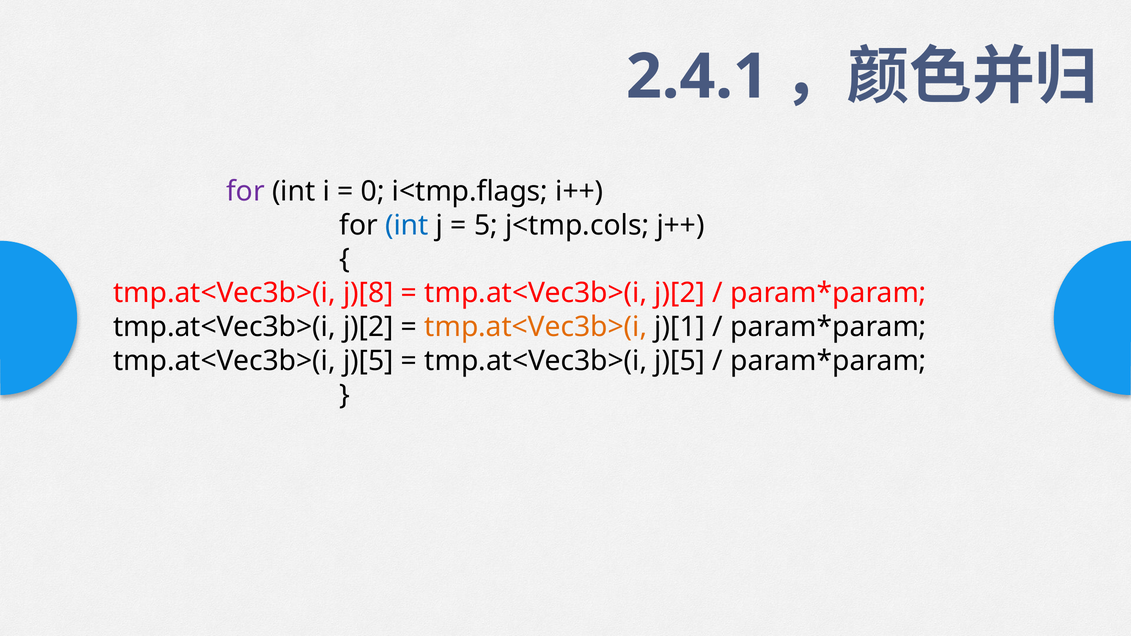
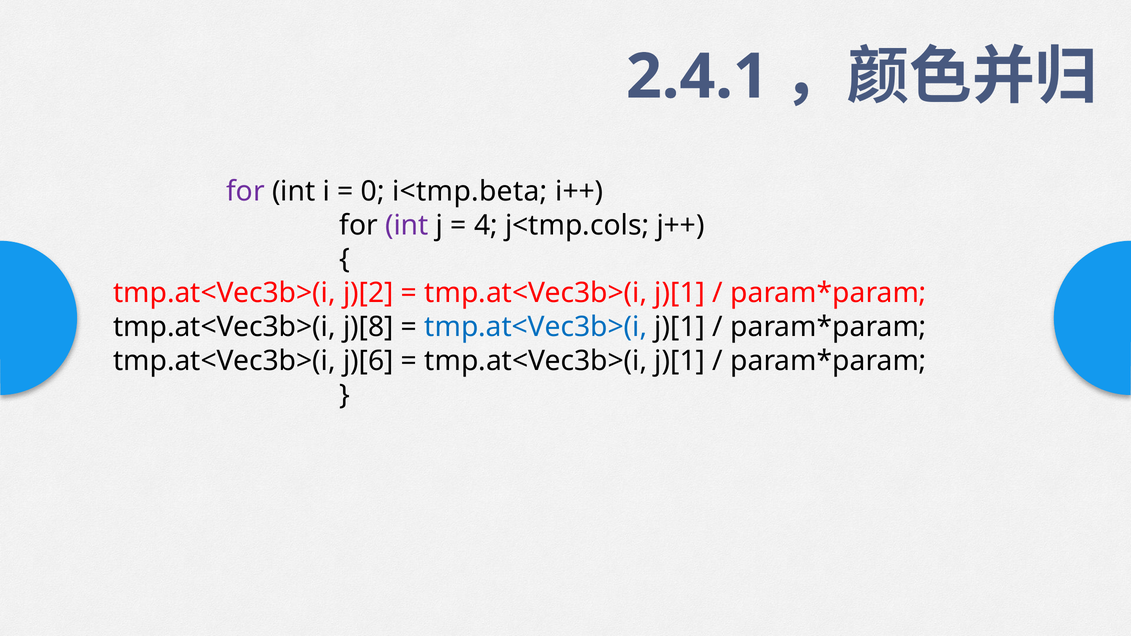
i<tmp.flags: i<tmp.flags -> i<tmp.beta
int at (407, 225) colour: blue -> purple
5: 5 -> 4
j)[8: j)[8 -> j)[2
j)[2 at (680, 293): j)[2 -> j)[1
j)[2 at (368, 327): j)[2 -> j)[8
tmp.at<Vec3b>(i at (536, 327) colour: orange -> blue
j)[5 at (368, 361): j)[5 -> j)[6
j)[5 at (680, 361): j)[5 -> j)[1
